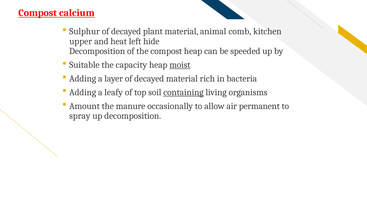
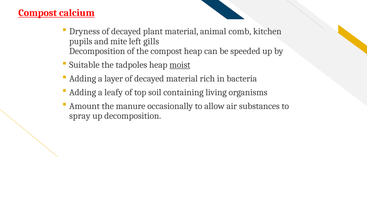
Sulphur: Sulphur -> Dryness
upper: upper -> pupils
heat: heat -> mite
hide: hide -> gills
capacity: capacity -> tadpoles
containing underline: present -> none
permanent: permanent -> substances
